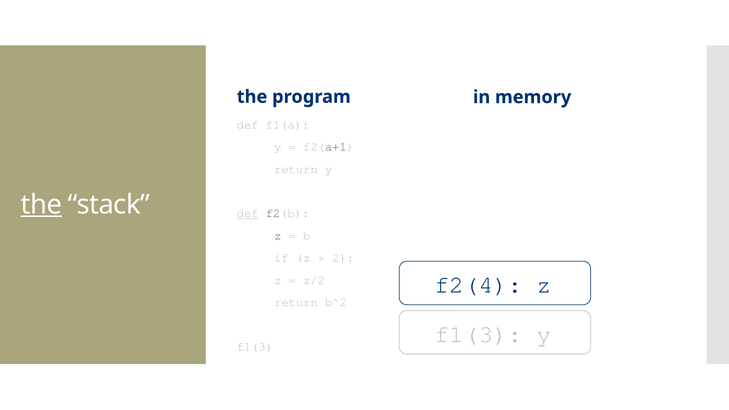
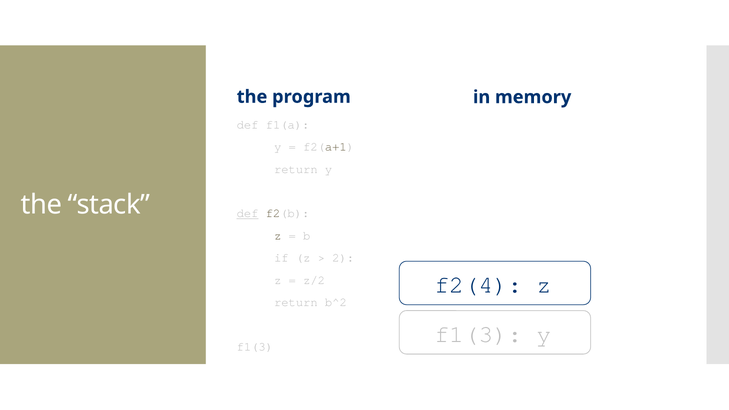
the at (41, 205) underline: present -> none
